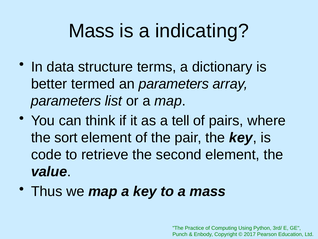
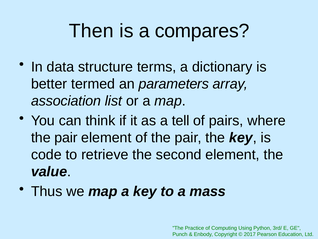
Mass at (91, 31): Mass -> Then
indicating: indicating -> compares
parameters at (66, 101): parameters -> association
sort at (66, 137): sort -> pair
